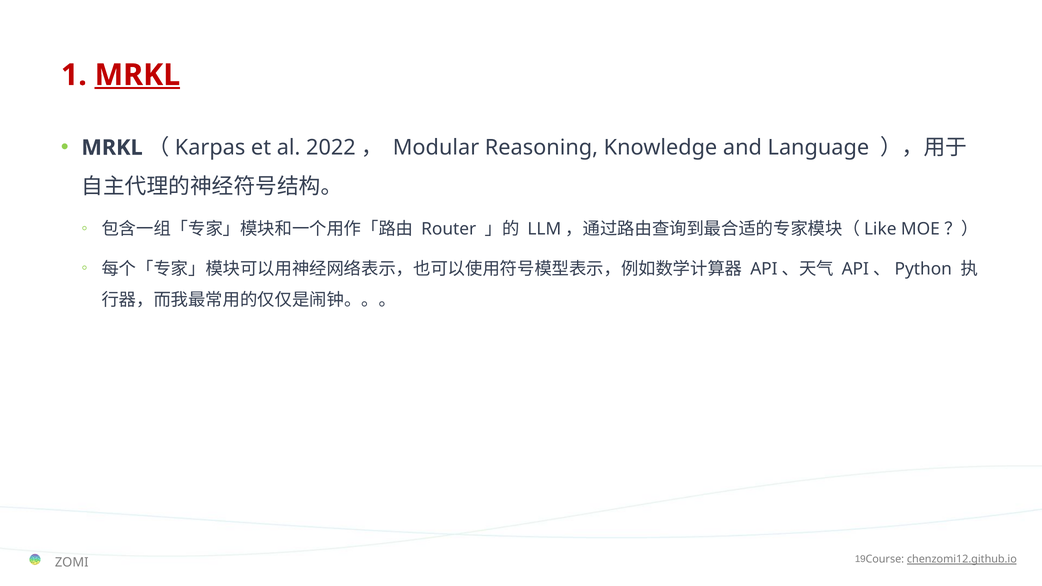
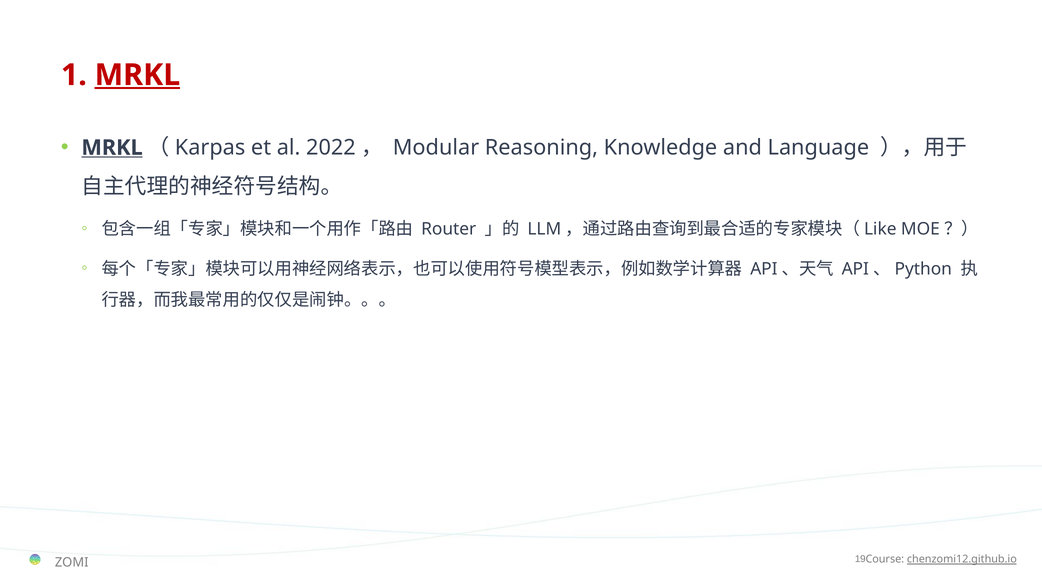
MRKL at (112, 148) underline: none -> present
